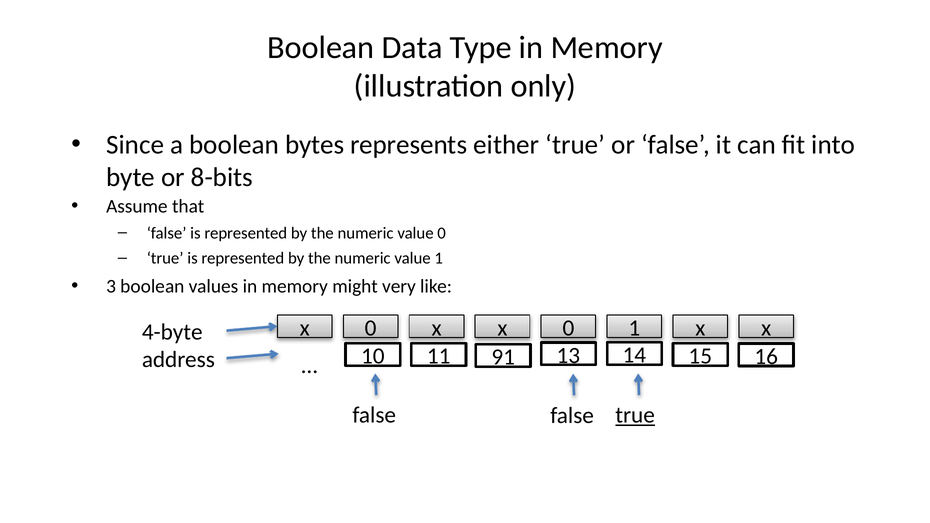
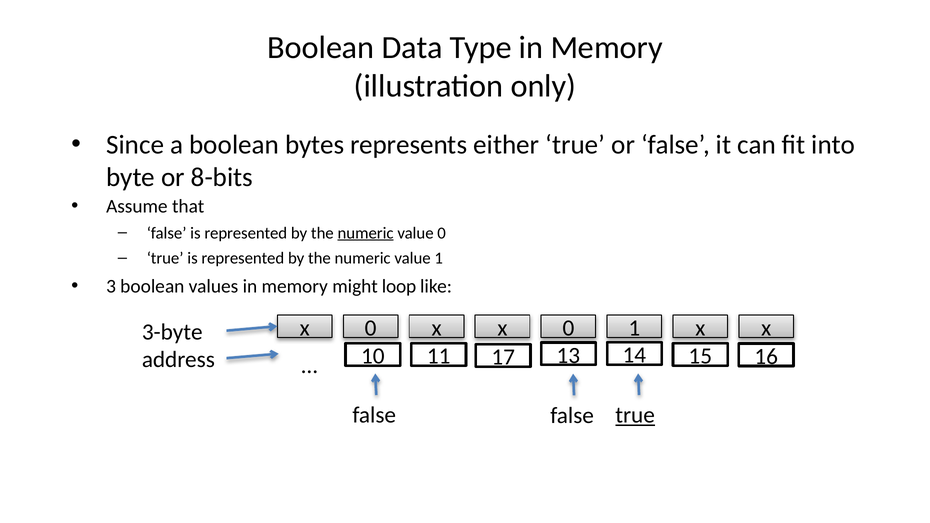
numeric at (366, 233) underline: none -> present
very: very -> loop
4-byte: 4-byte -> 3-byte
91: 91 -> 17
